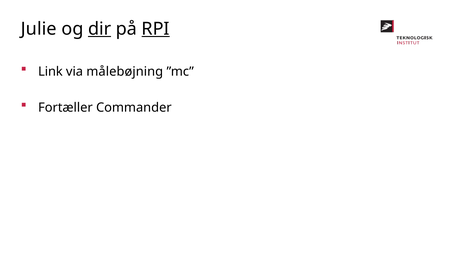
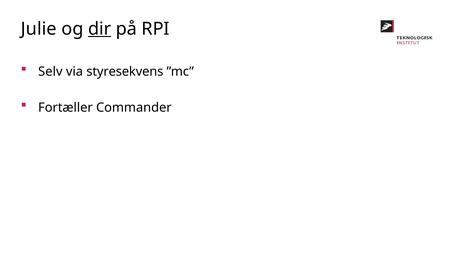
RPI underline: present -> none
Link: Link -> Selv
målebøjning: målebøjning -> styresekvens
